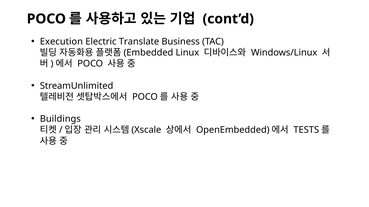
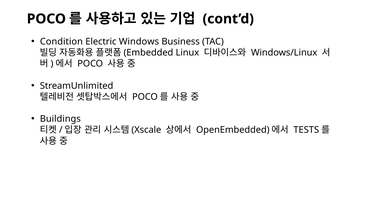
Execution: Execution -> Condition
Translate: Translate -> Windows
